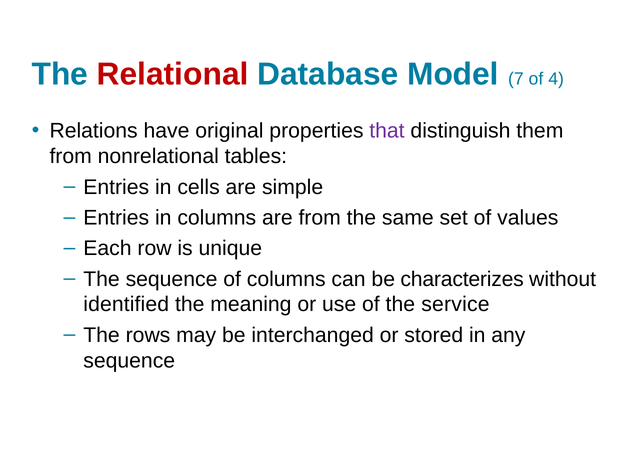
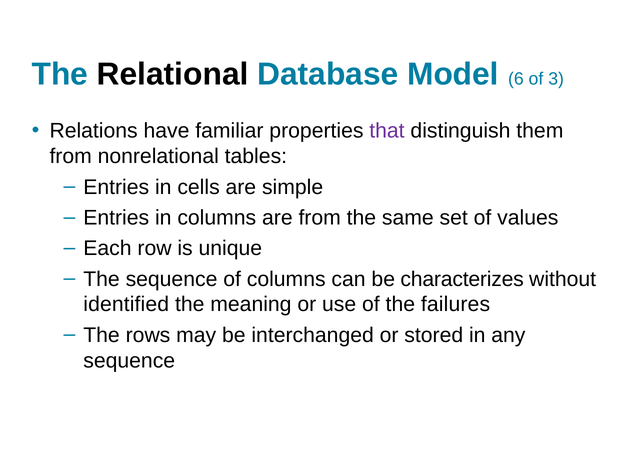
Relational colour: red -> black
7: 7 -> 6
4: 4 -> 3
original: original -> familiar
service: service -> failures
